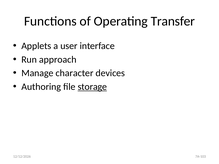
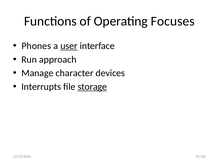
Transfer: Transfer -> Focuses
Applets: Applets -> Phones
user underline: none -> present
Authoring: Authoring -> Interrupts
